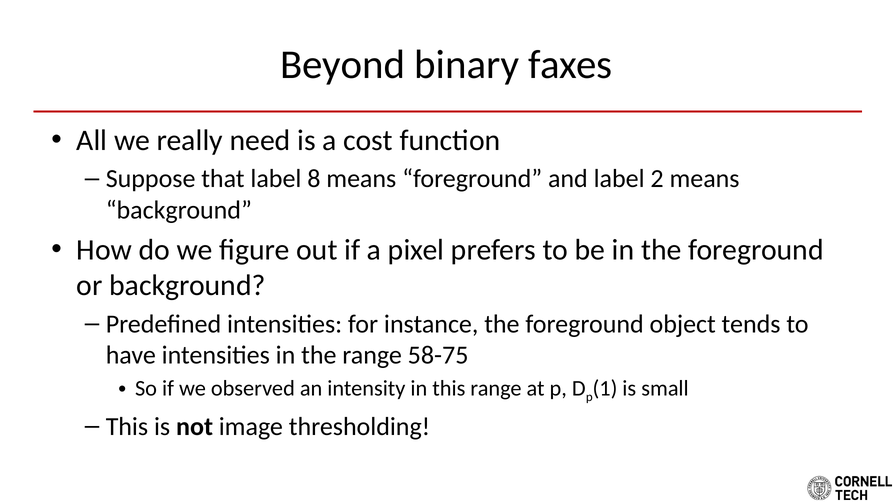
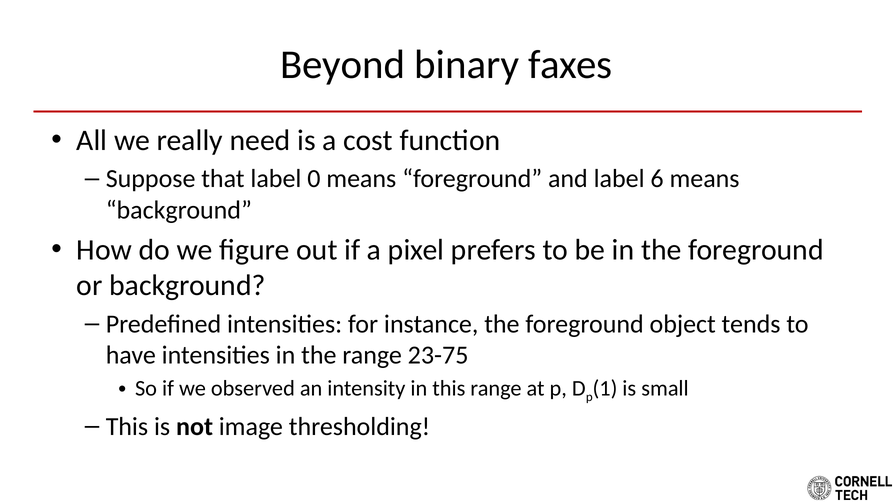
8: 8 -> 0
2: 2 -> 6
58-75: 58-75 -> 23-75
